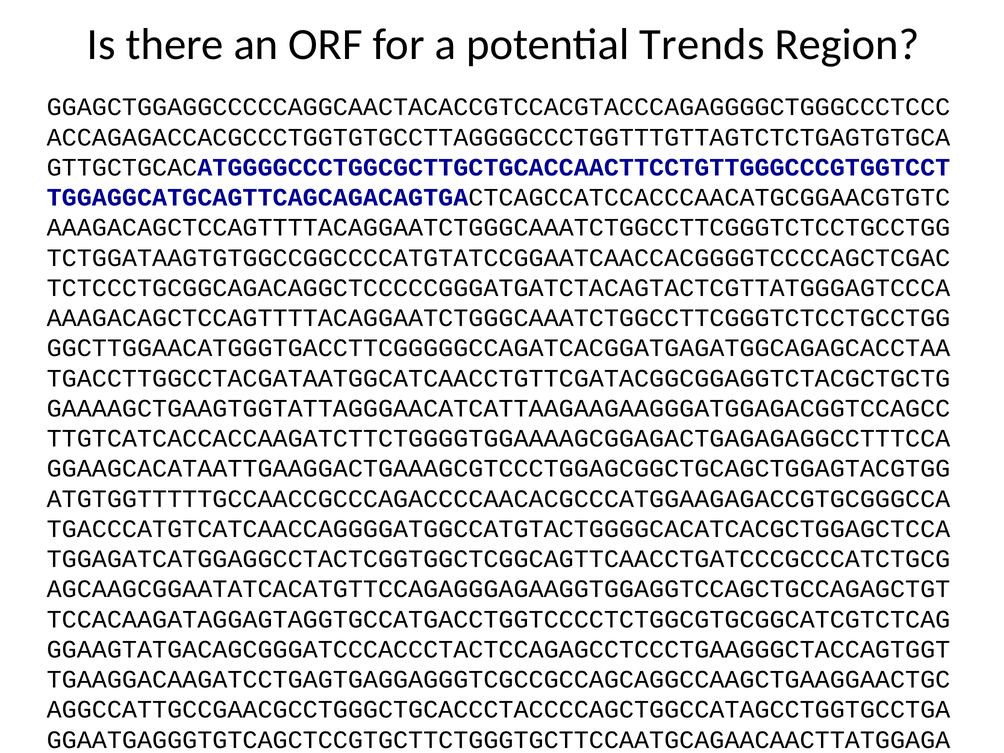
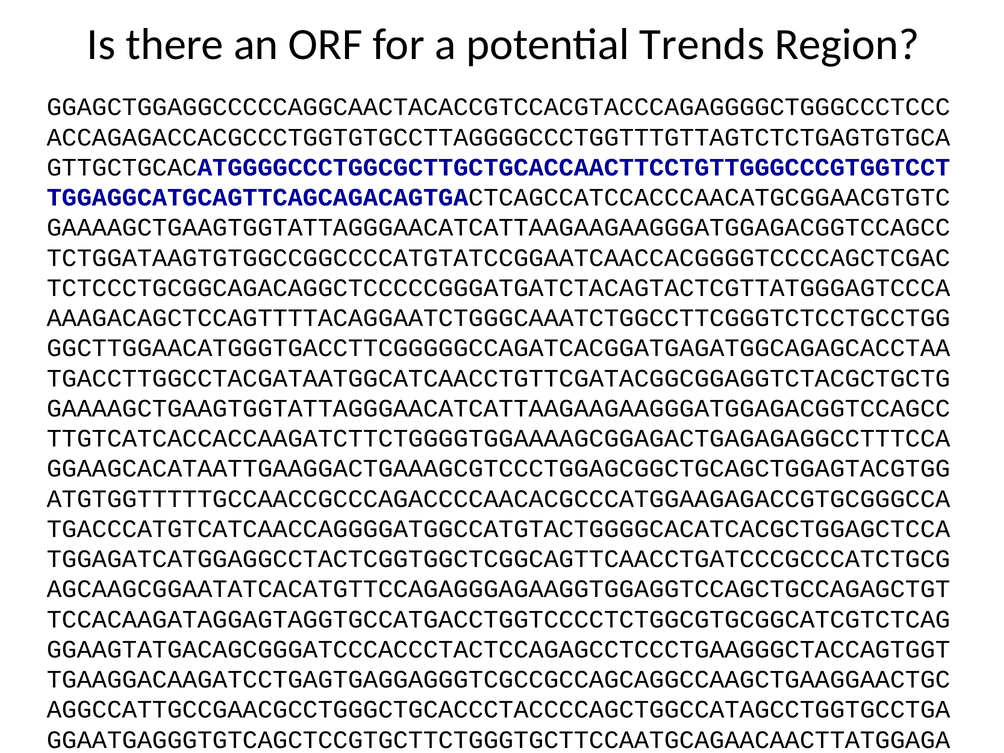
AAAGACAGCTCCAGTTTTACAGGAATCTGGGCAAATCTGGCCTTCGGGTCTCCTGCCTGG at (498, 228): AAAGACAGCTCCAGTTTTACAGGAATCTGGGCAAATCTGGCCTTCGGGTCTCCTGCCTGG -> GAAAAGCTGAAGTGGTATTAGGGAACATCATTAAGAAGAAGGGATGGAGACGGTCCAGCC
